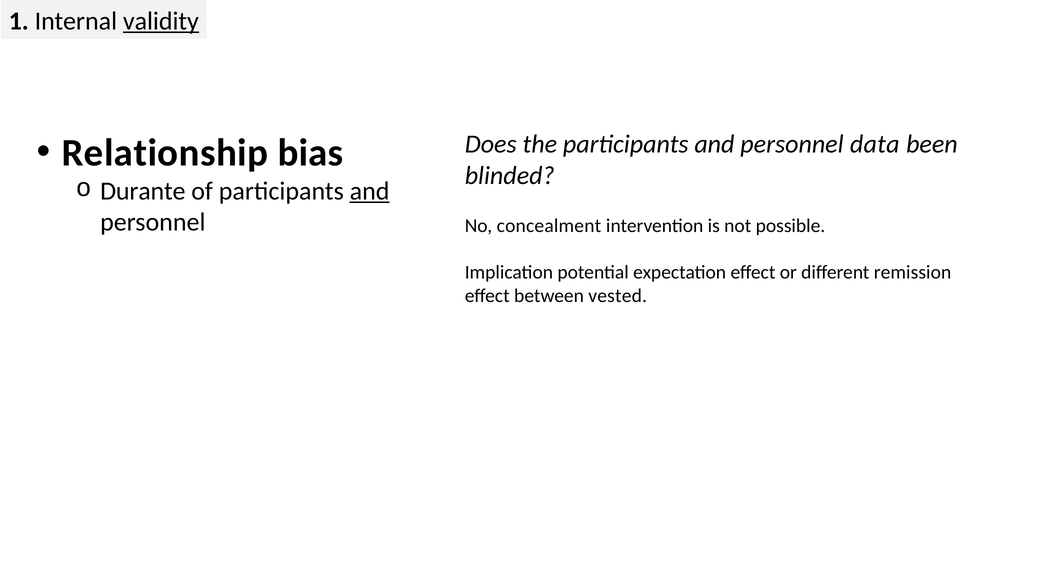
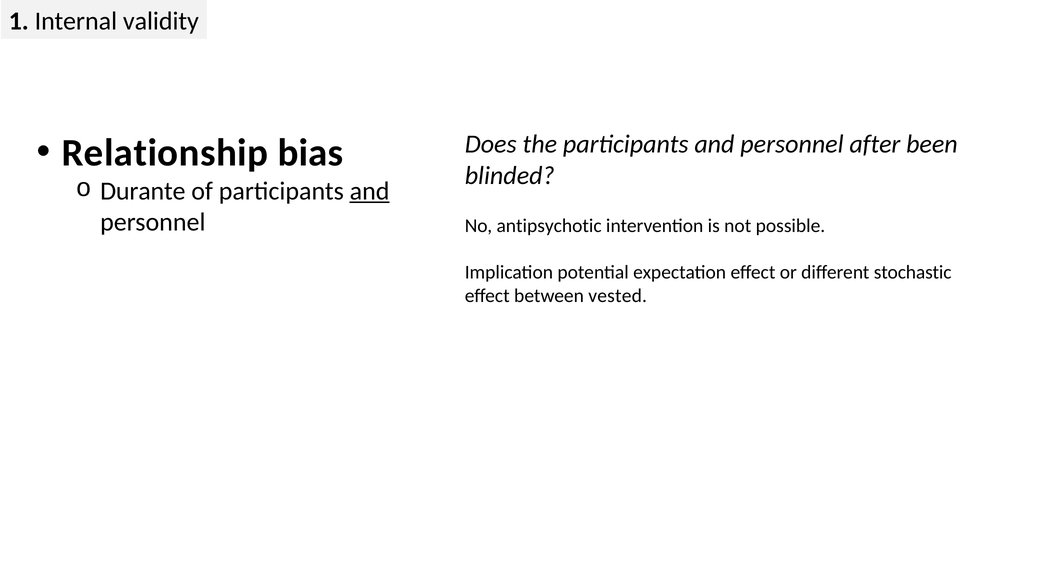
validity underline: present -> none
data: data -> after
concealment: concealment -> antipsychotic
remission: remission -> stochastic
